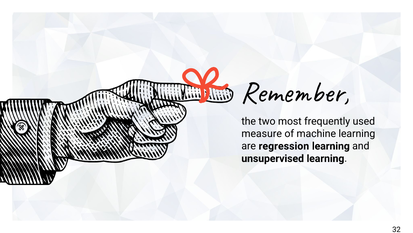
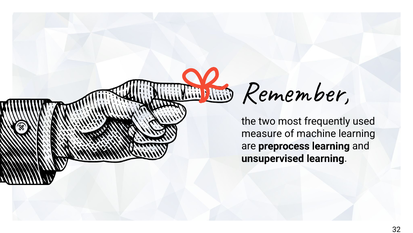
regression: regression -> preprocess
